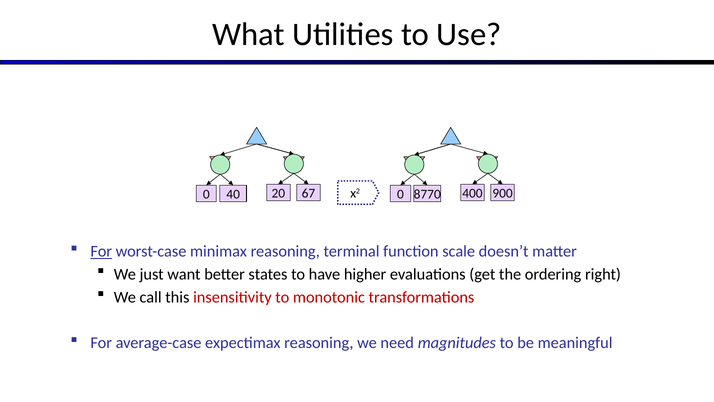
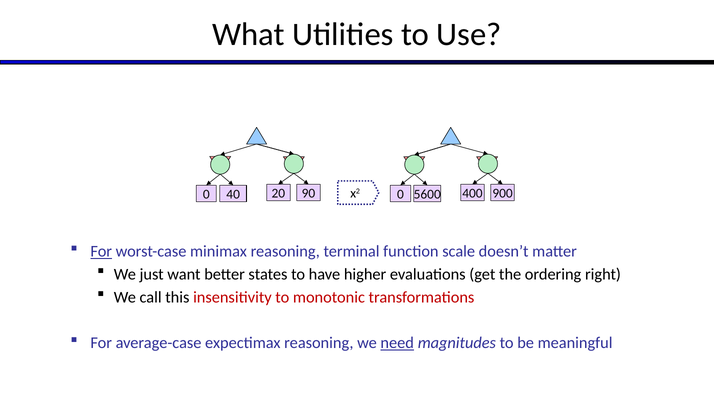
67: 67 -> 90
8770: 8770 -> 5600
need underline: none -> present
